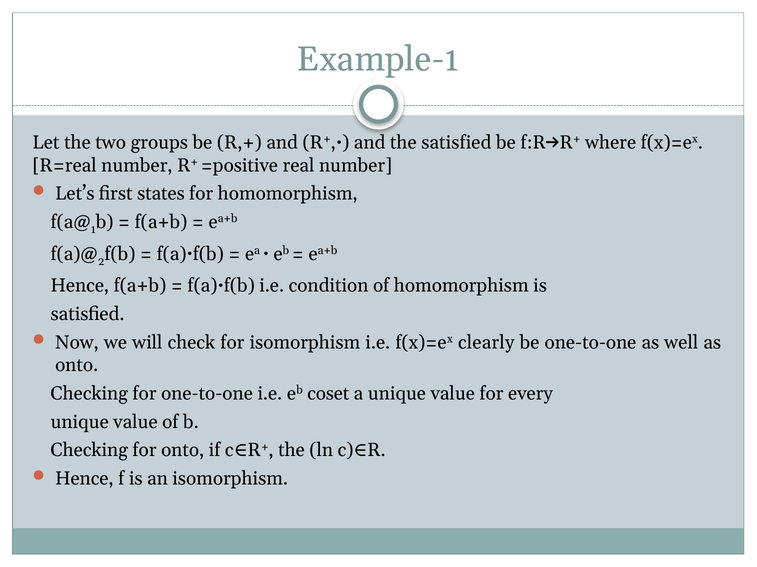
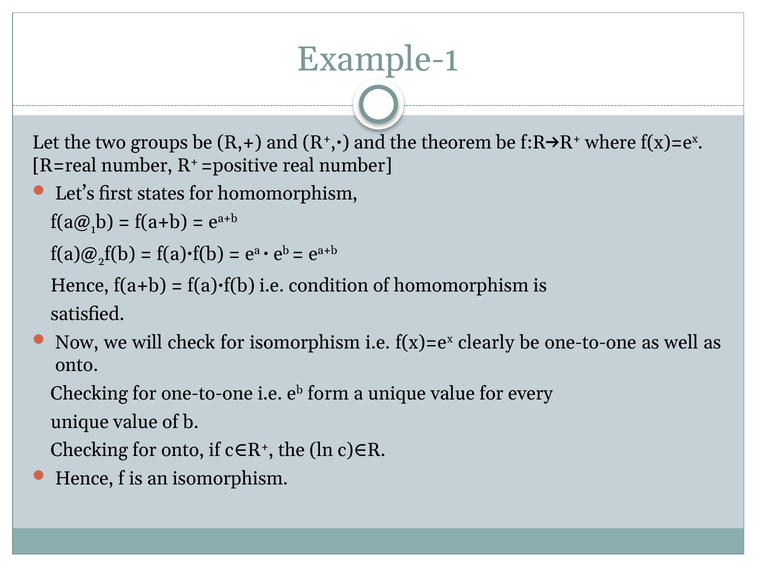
the satisfied: satisfied -> theorem
coset: coset -> form
